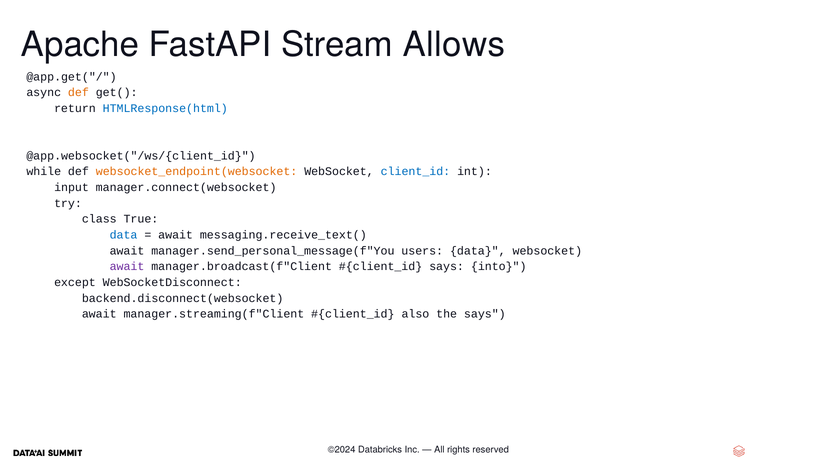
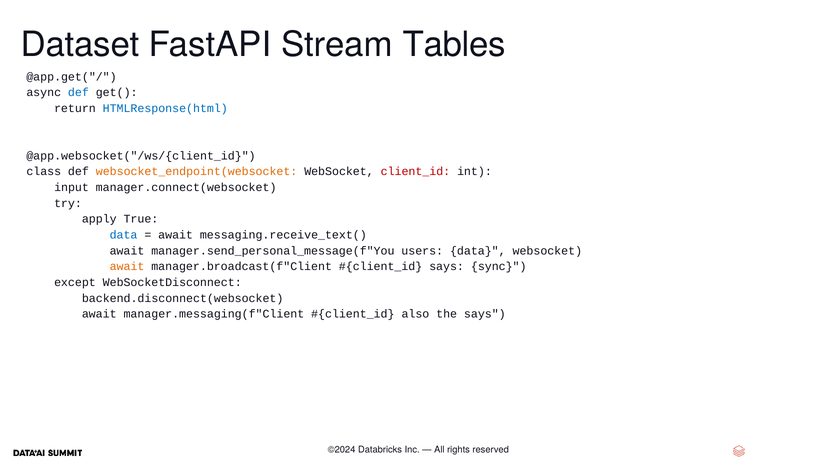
Apache: Apache -> Dataset
Allows: Allows -> Tables
def at (78, 92) colour: orange -> blue
while: while -> class
client_id colour: blue -> red
class: class -> apply
await at (127, 266) colour: purple -> orange
into: into -> sync
manager.streaming(f"Client: manager.streaming(f"Client -> manager.messaging(f"Client
